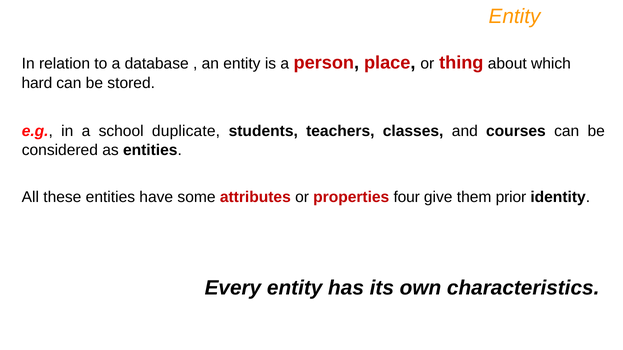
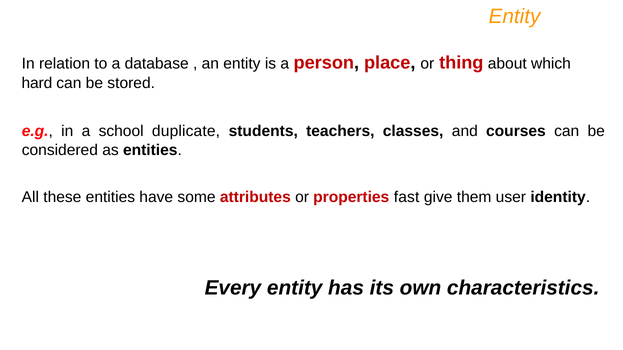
four: four -> fast
prior: prior -> user
